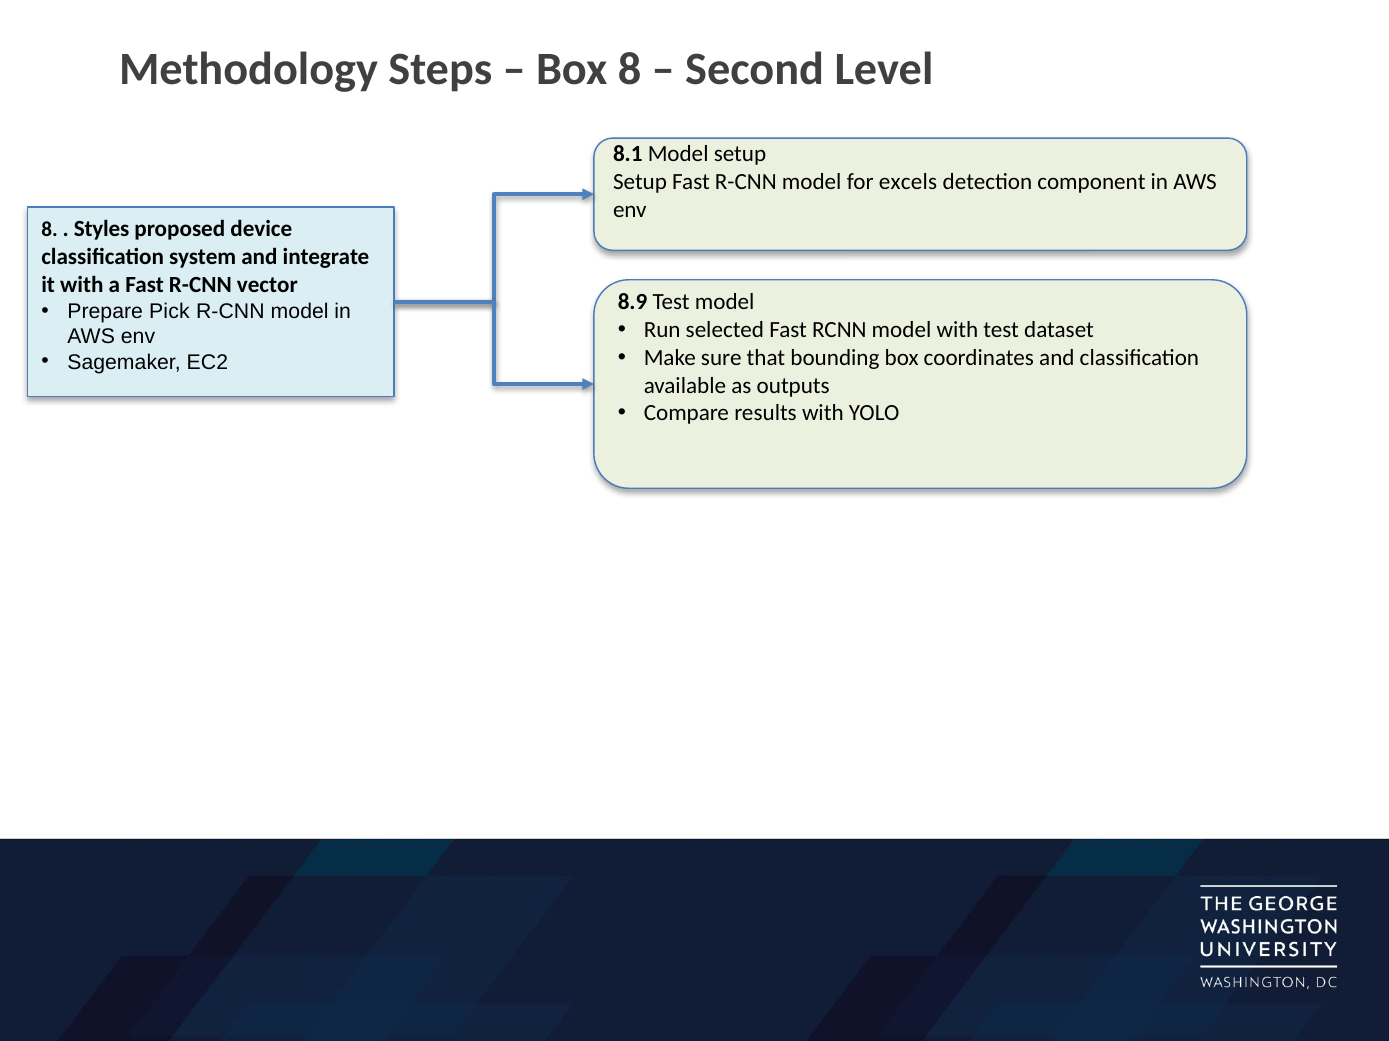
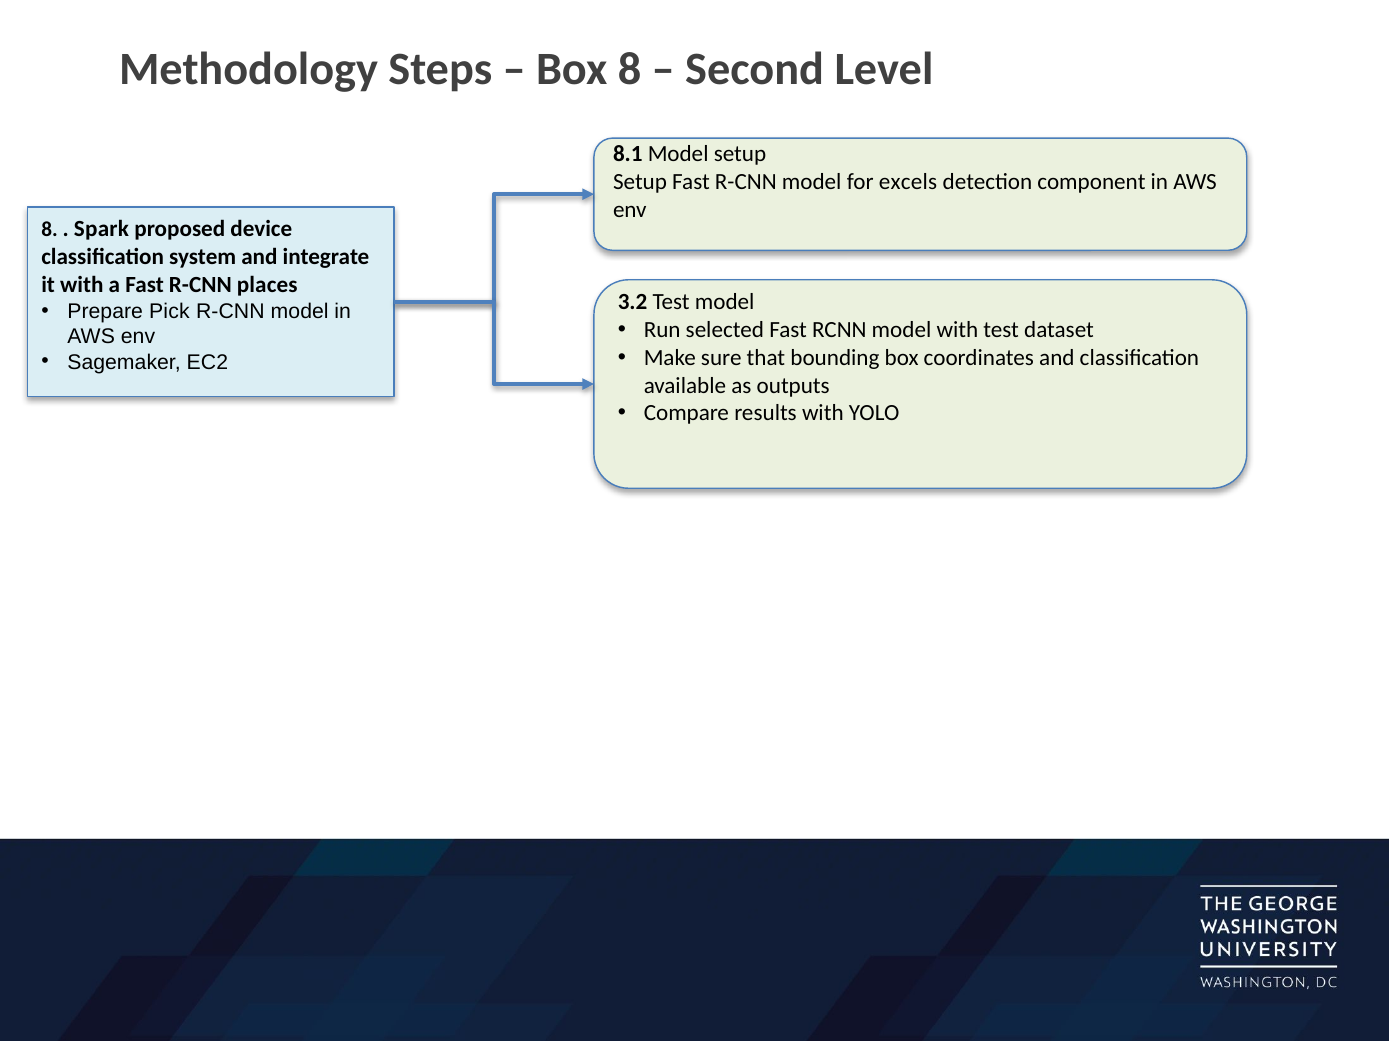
Styles: Styles -> Spark
vector: vector -> places
8.9: 8.9 -> 3.2
